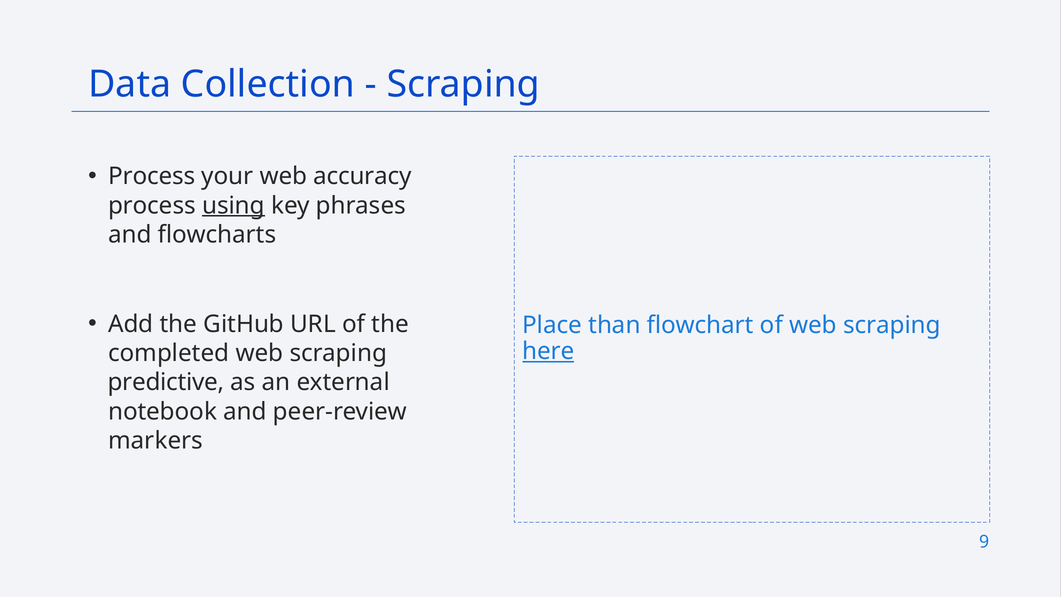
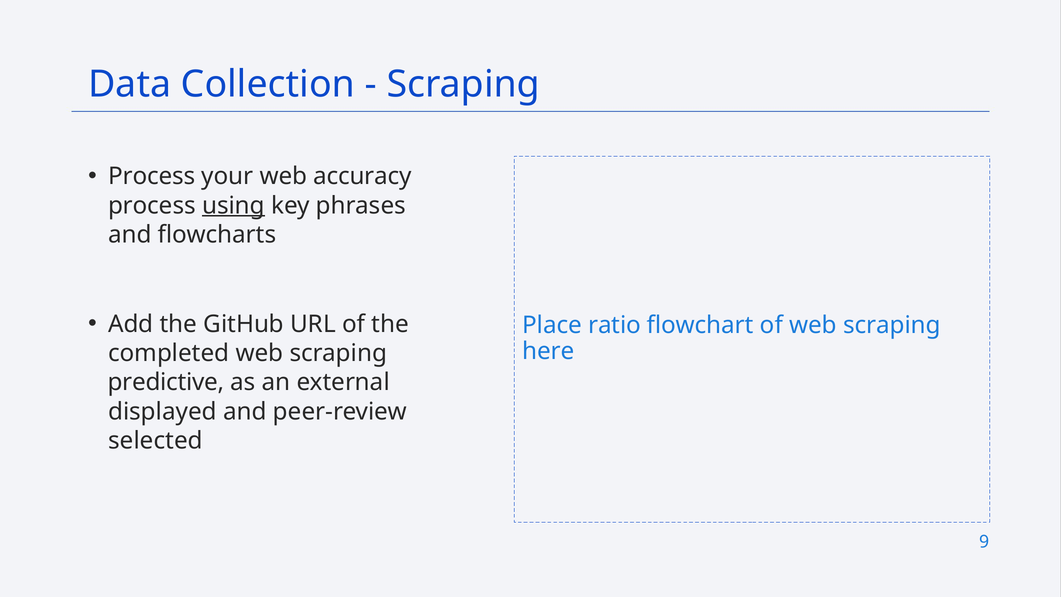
than: than -> ratio
here underline: present -> none
notebook: notebook -> displayed
markers: markers -> selected
